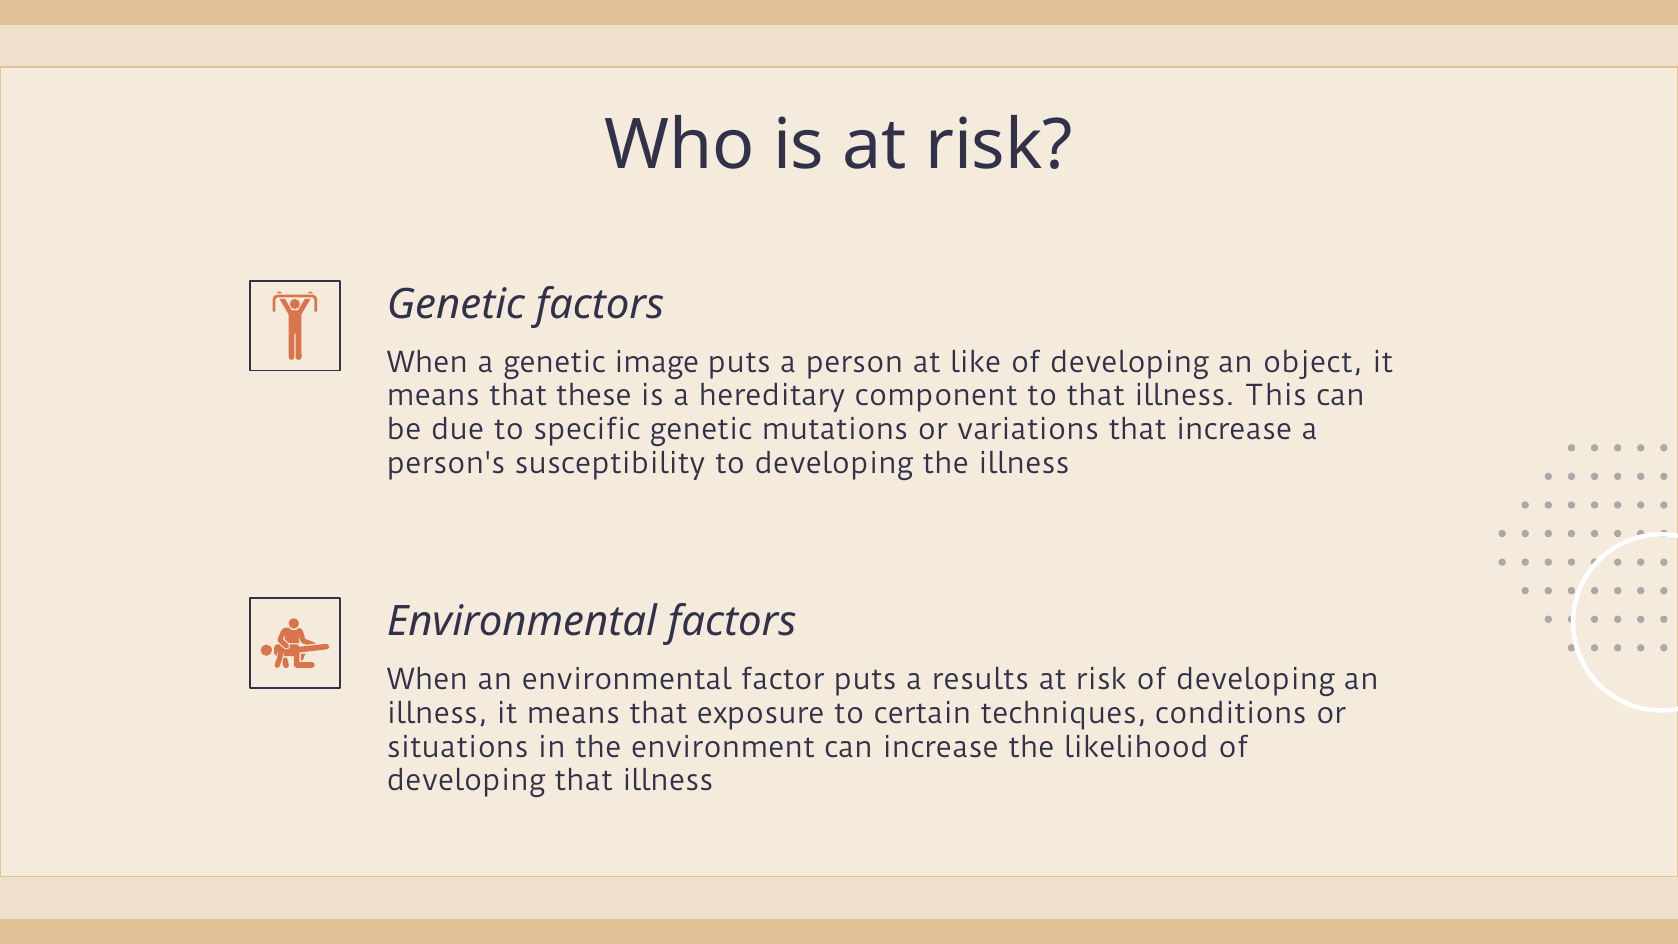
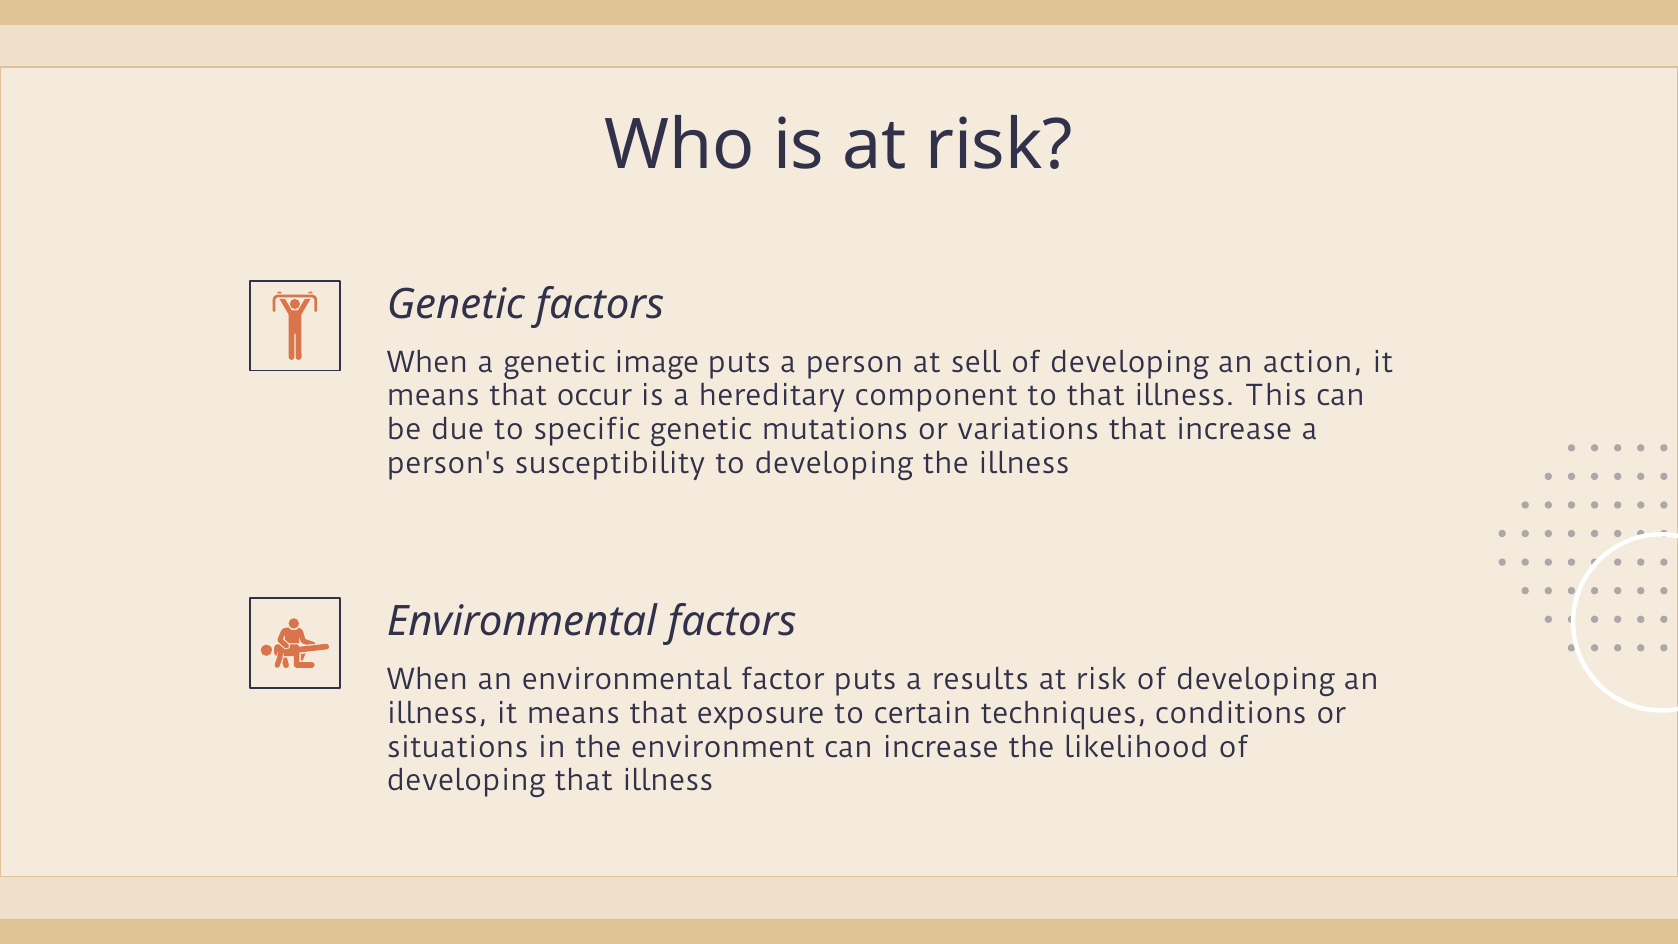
like: like -> sell
object: object -> action
these: these -> occur
